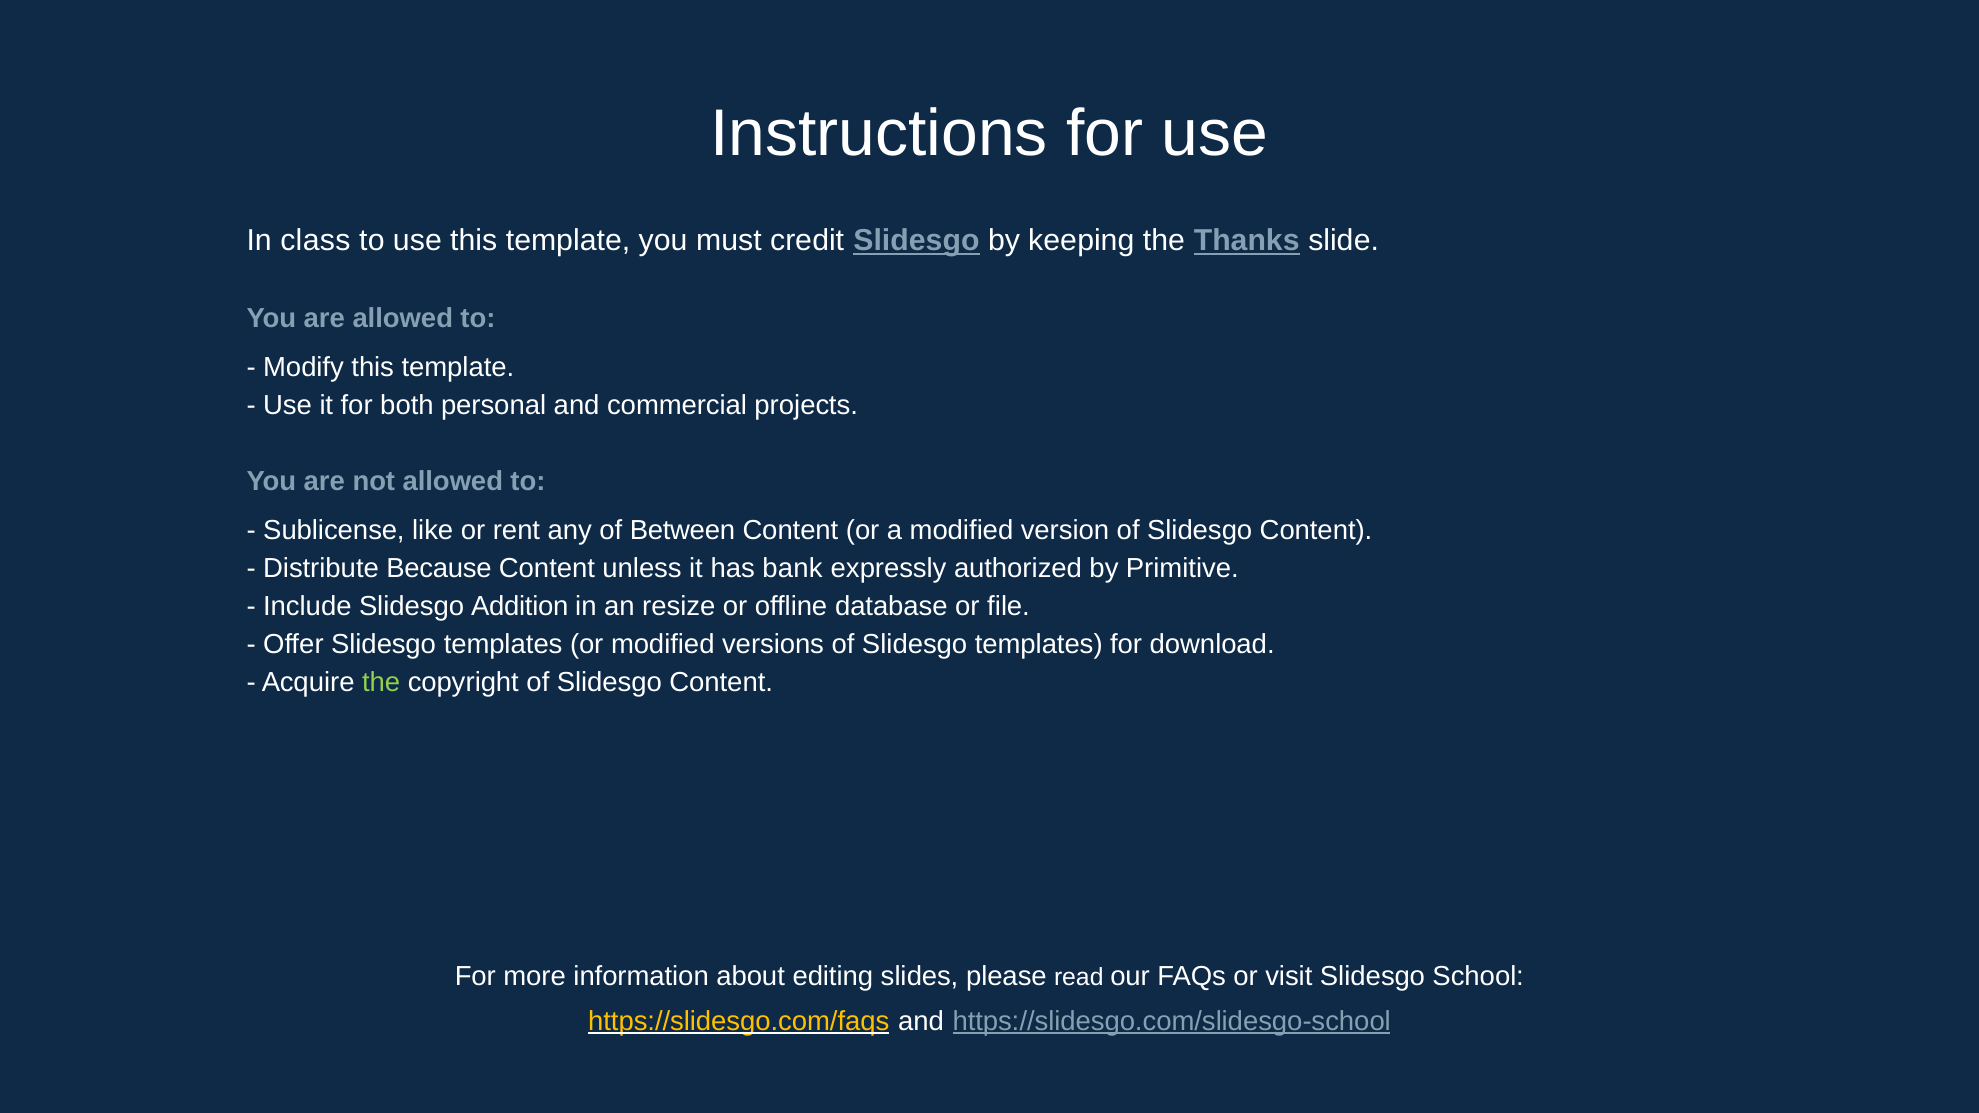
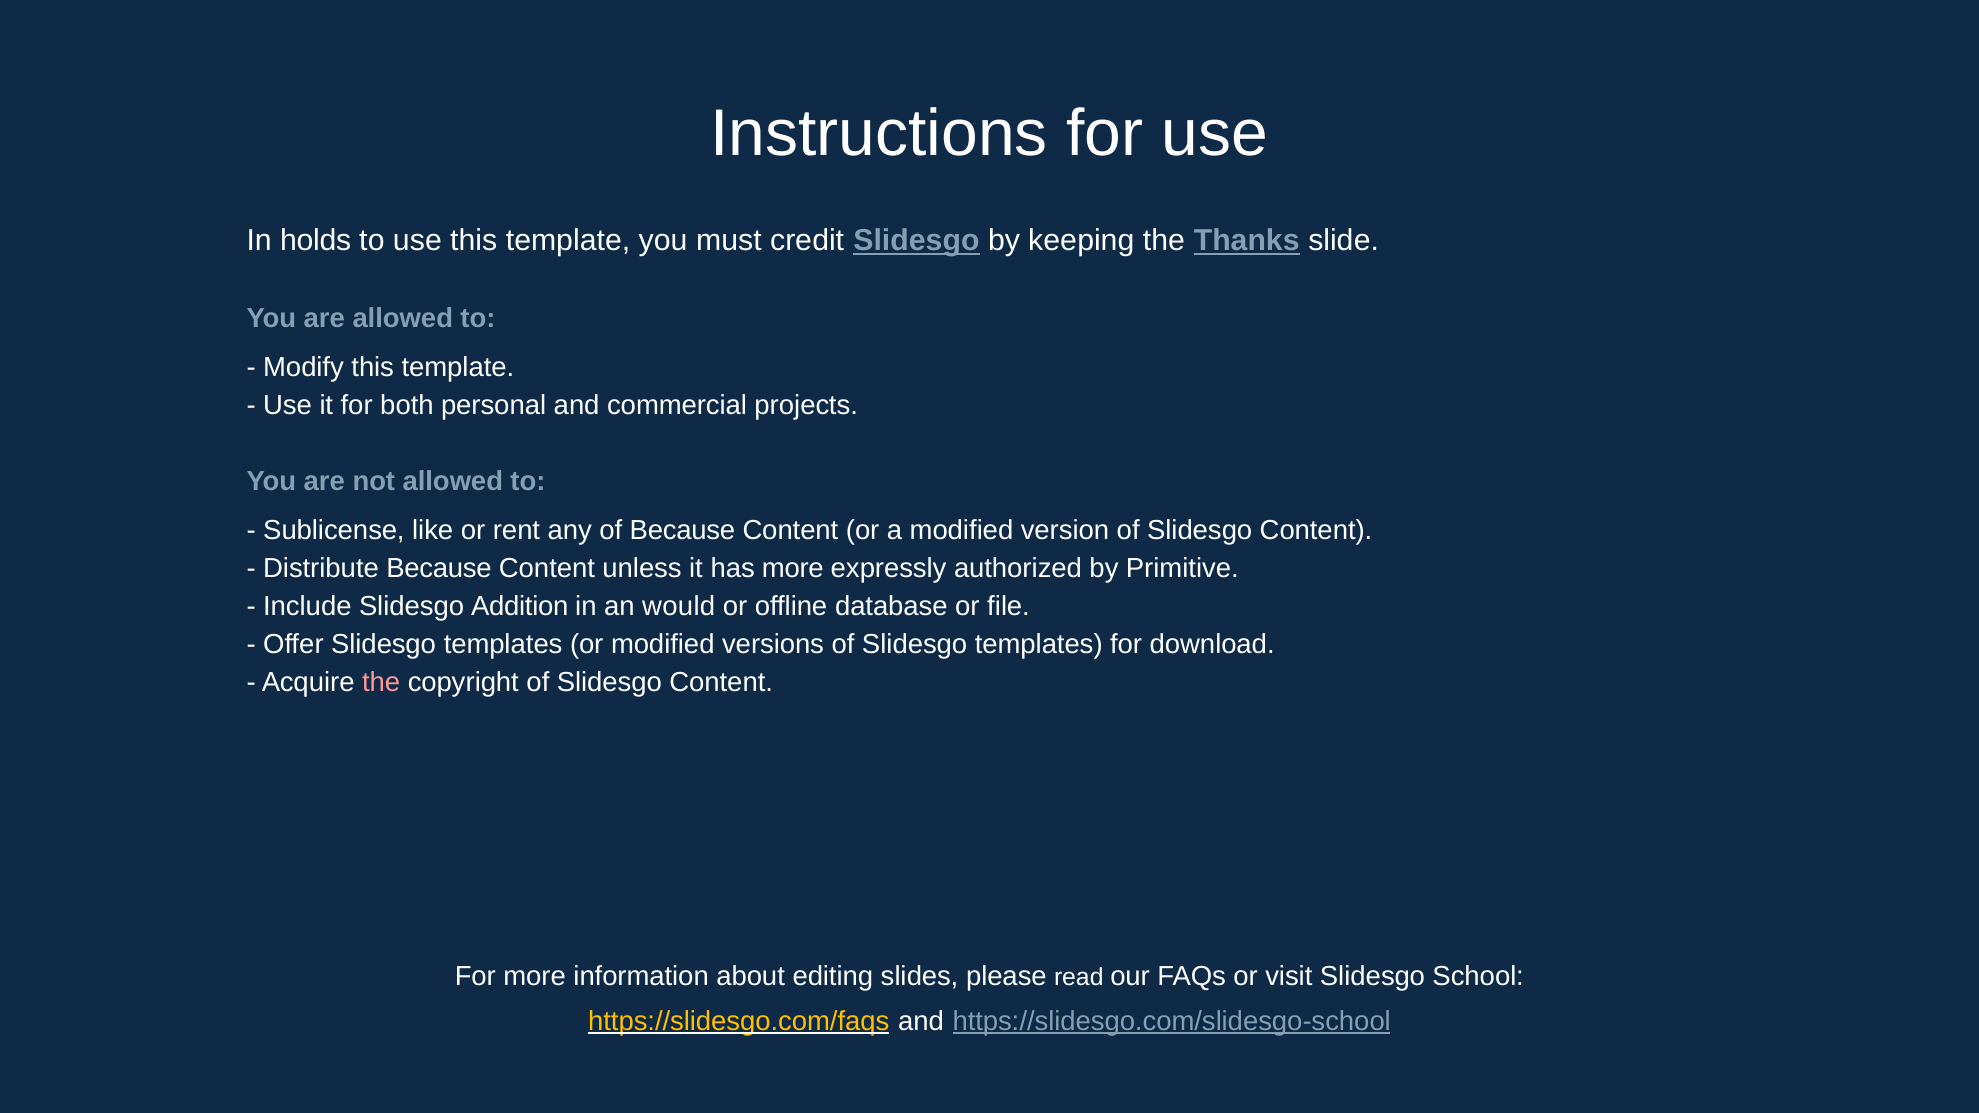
class: class -> holds
of Between: Between -> Because
has bank: bank -> more
resize: resize -> would
the at (381, 683) colour: light green -> pink
